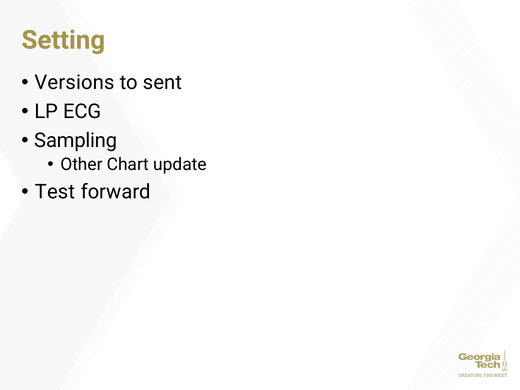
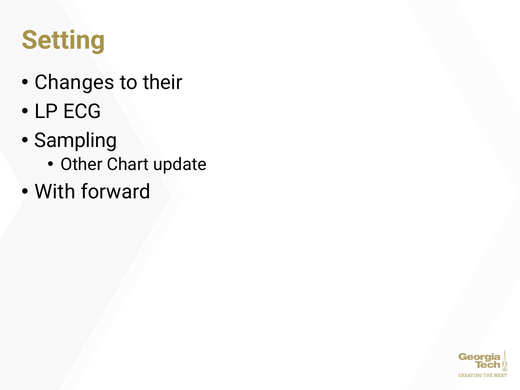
Versions: Versions -> Changes
sent: sent -> their
Test: Test -> With
